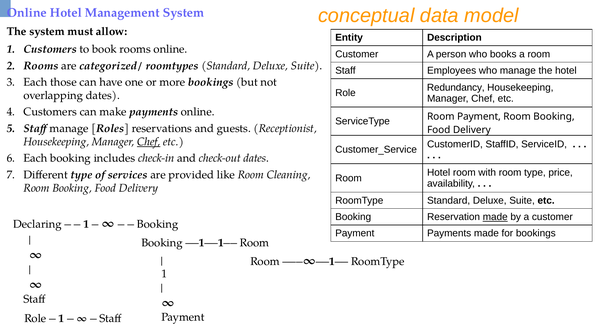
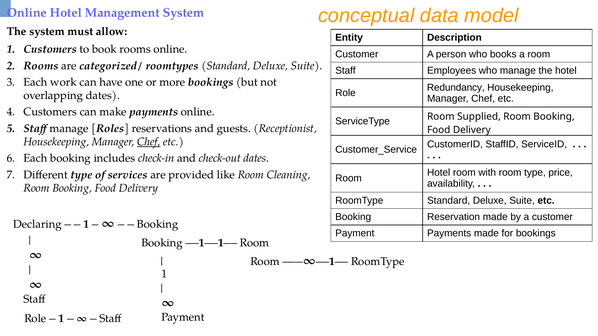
those: those -> work
Room Payment: Payment -> Supplied
made at (495, 217) underline: present -> none
